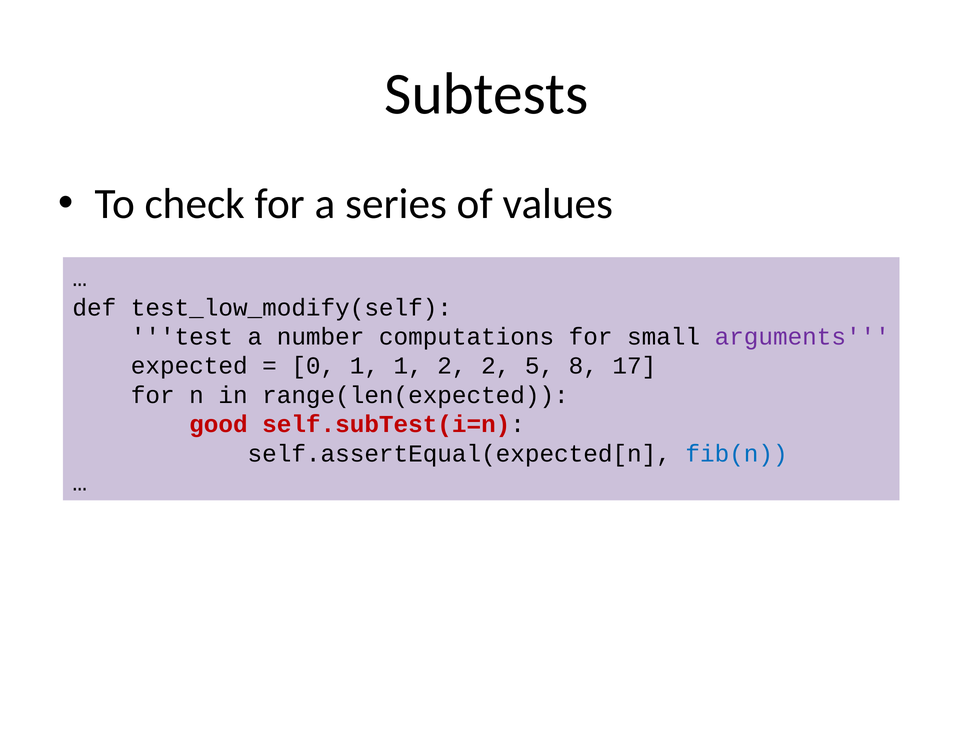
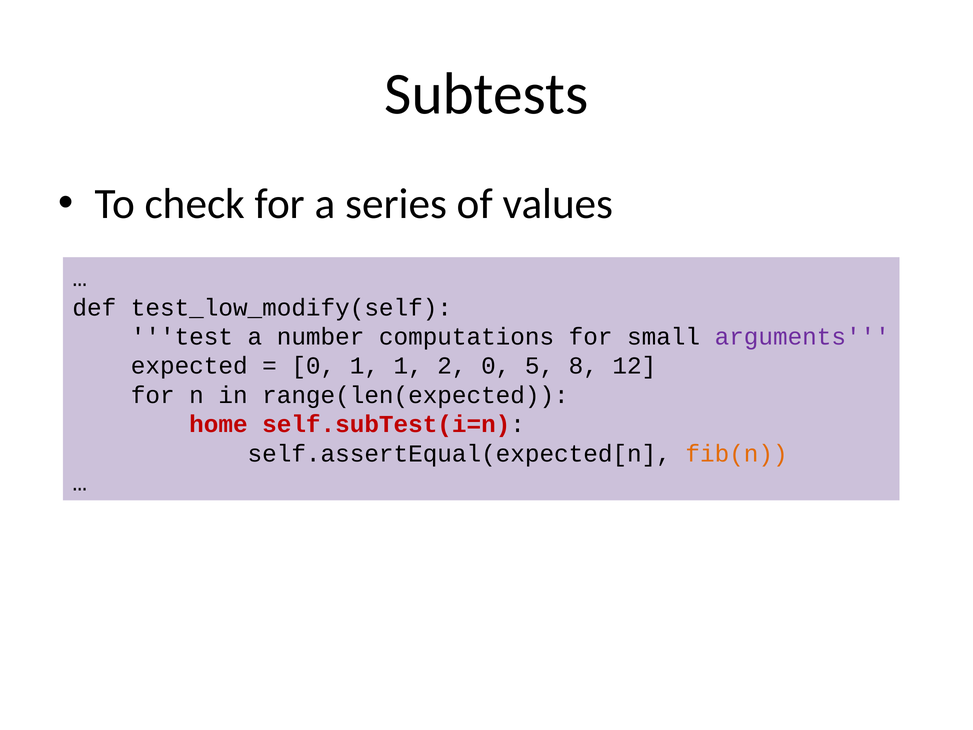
2 2: 2 -> 0
17: 17 -> 12
good: good -> home
fib(n colour: blue -> orange
